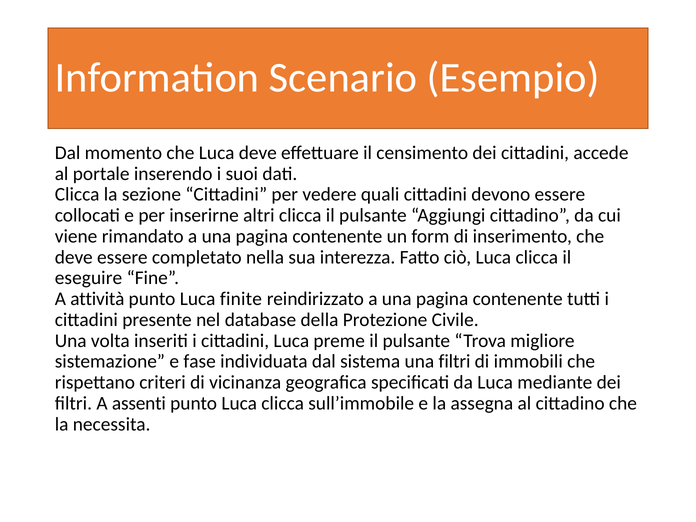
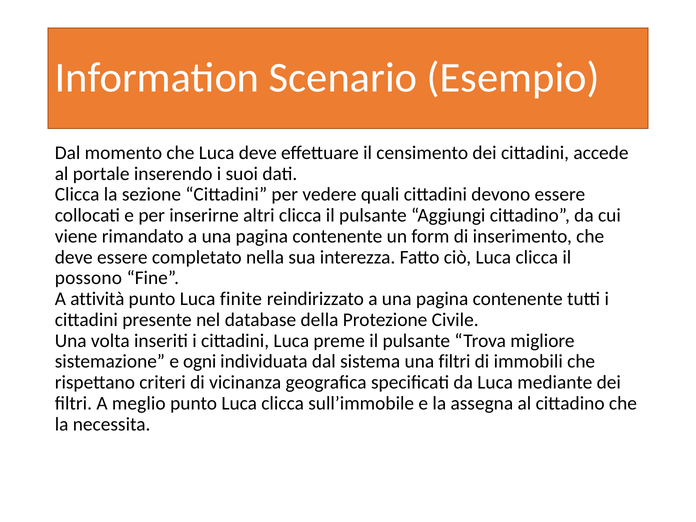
eseguire: eseguire -> possono
fase: fase -> ogni
assenti: assenti -> meglio
